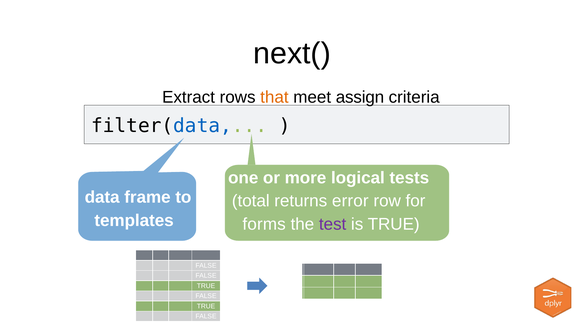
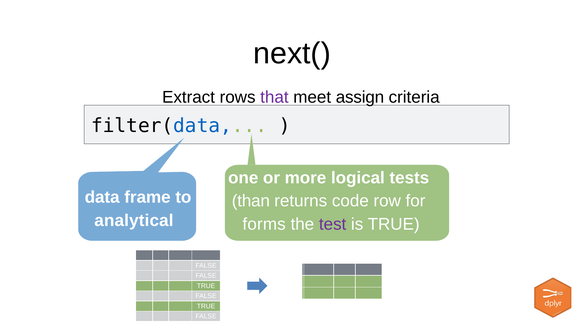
that colour: orange -> purple
total: total -> than
error: error -> code
templates: templates -> analytical
